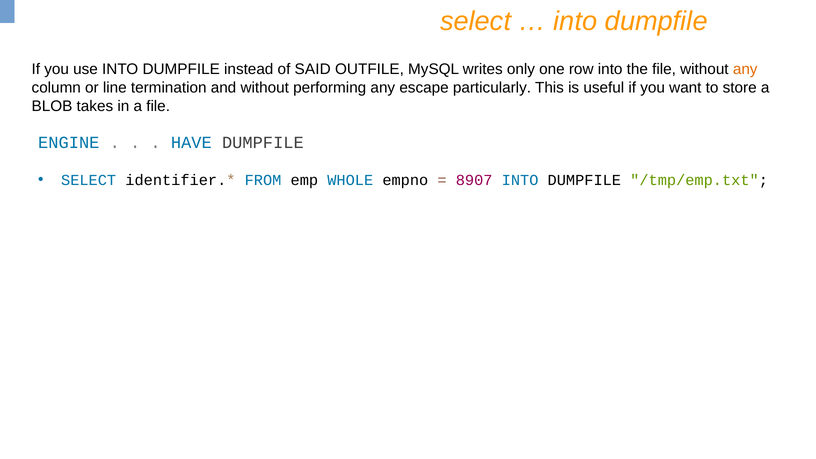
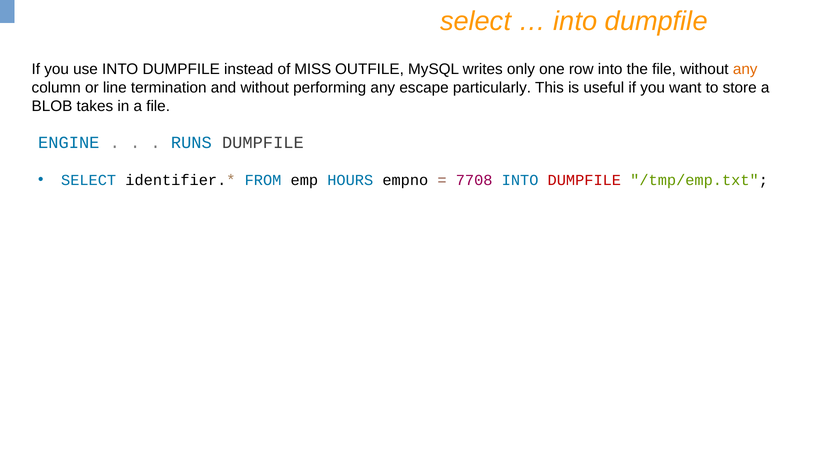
SAID: SAID -> MISS
HAVE: HAVE -> RUNS
WHOLE: WHOLE -> HOURS
8907: 8907 -> 7708
DUMPFILE at (584, 180) colour: black -> red
